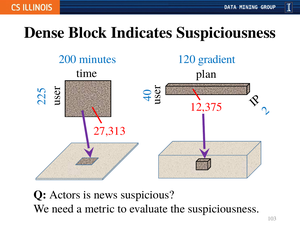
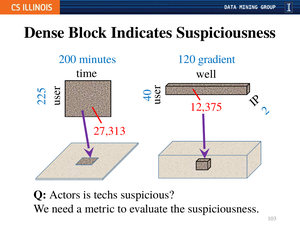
plan: plan -> well
news: news -> techs
